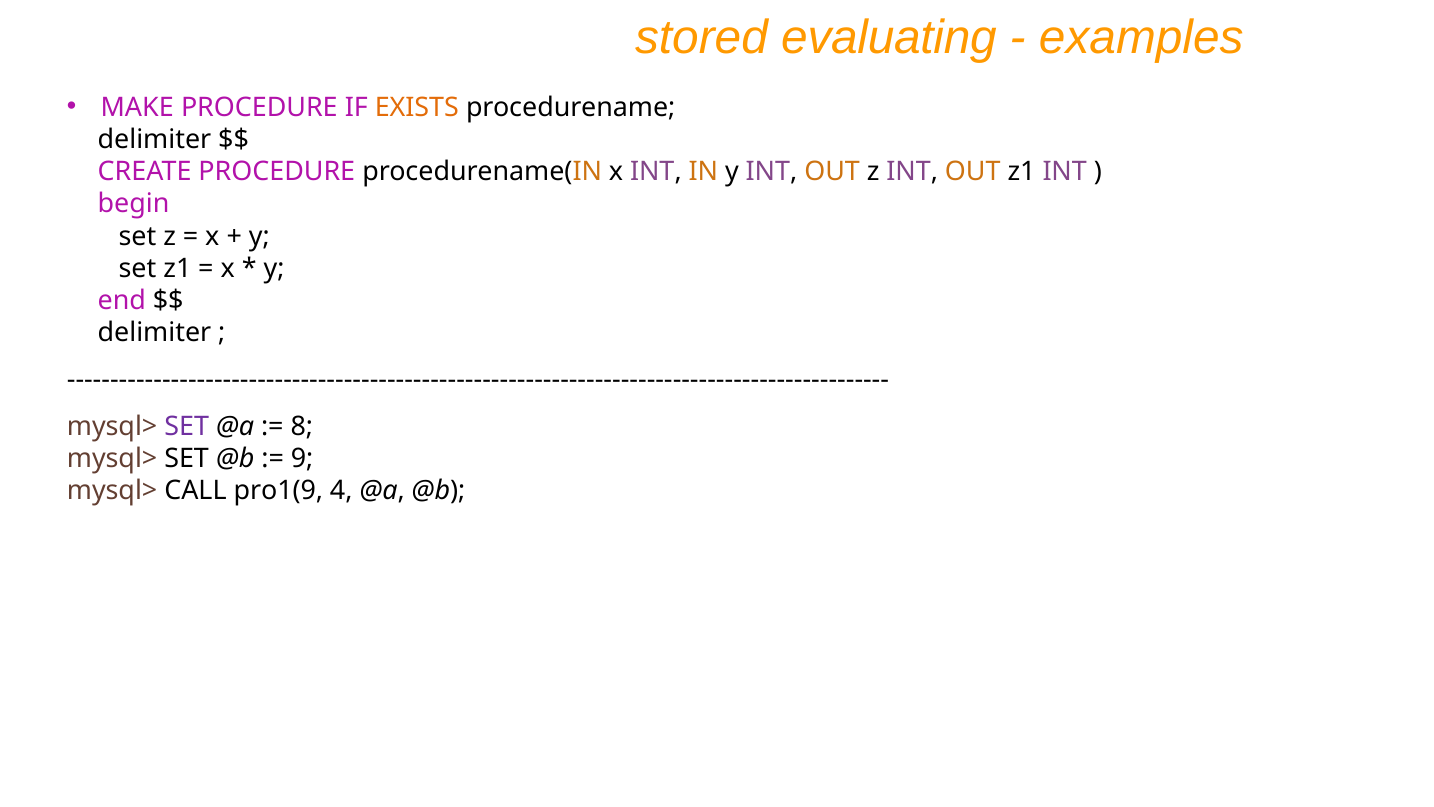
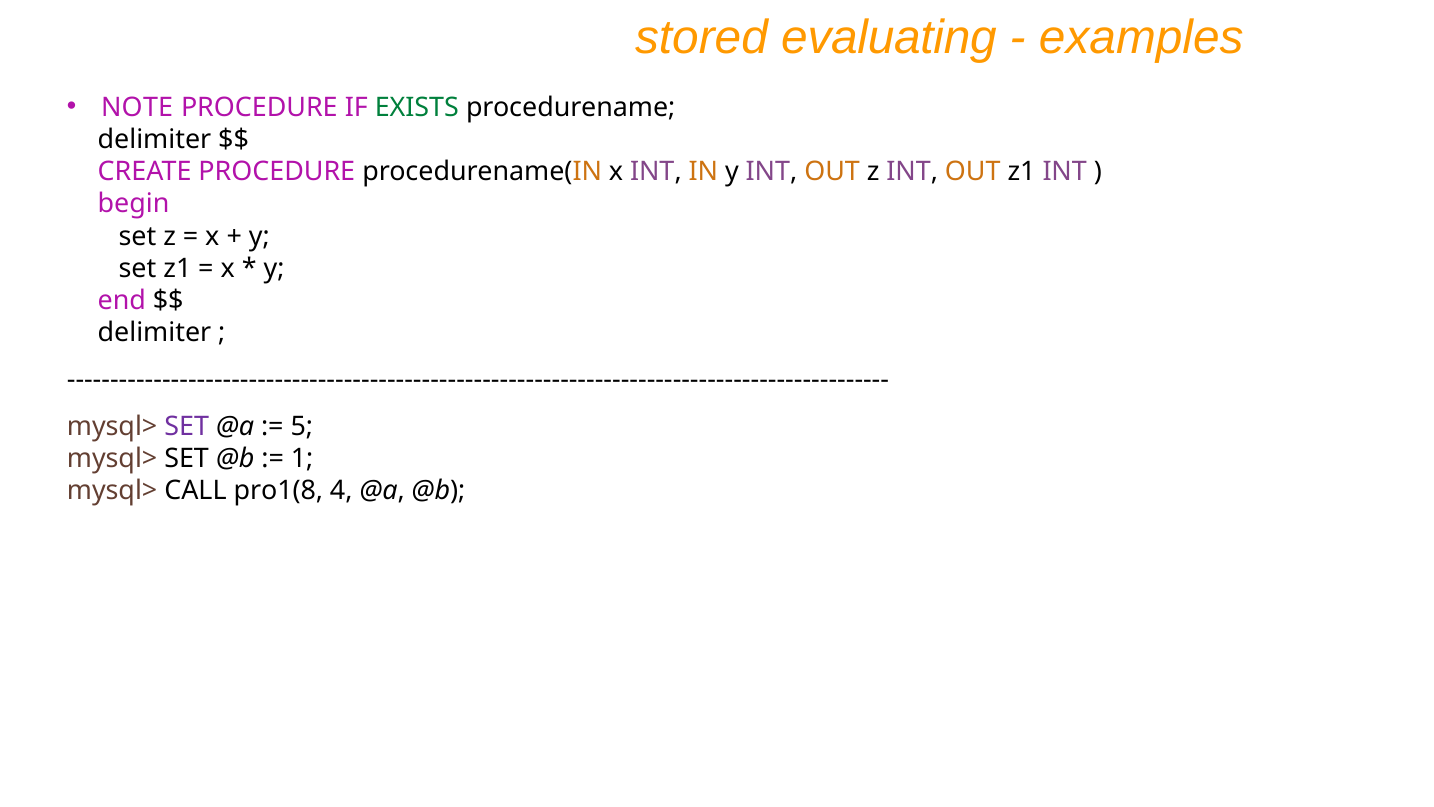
MAKE: MAKE -> NOTE
EXISTS colour: orange -> green
8: 8 -> 5
9: 9 -> 1
pro1(9: pro1(9 -> pro1(8
